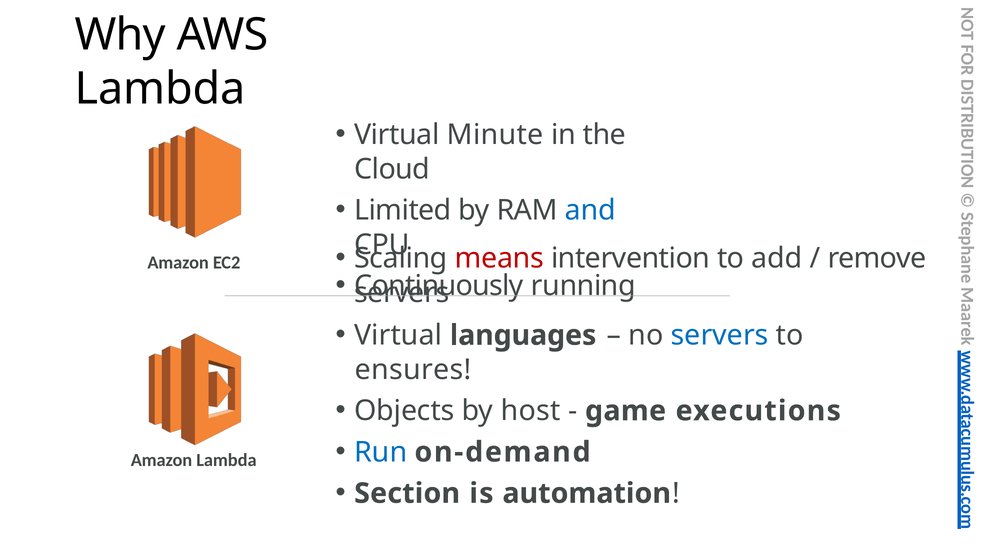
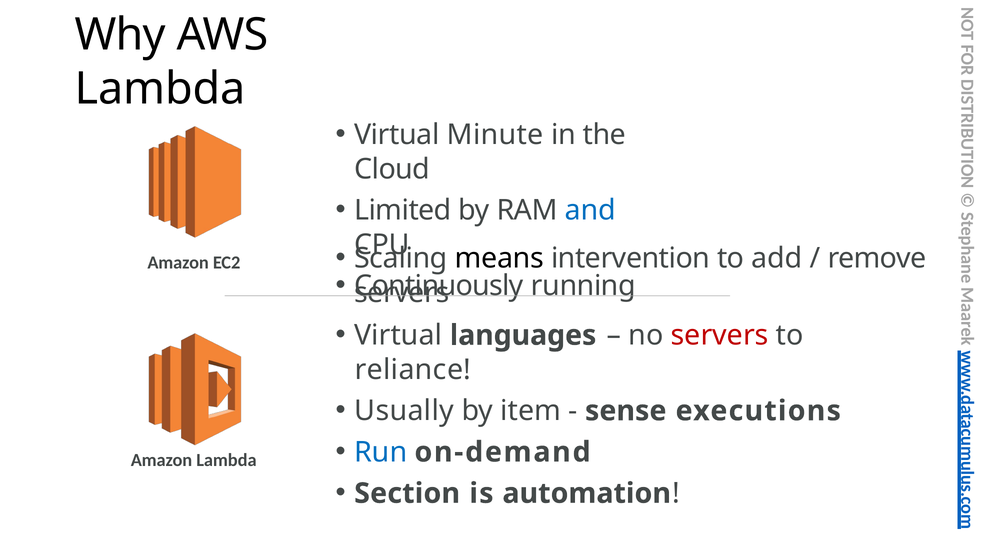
means colour: red -> black
servers at (720, 335) colour: blue -> red
ensures: ensures -> reliance
Objects: Objects -> Usually
host: host -> item
game: game -> sense
